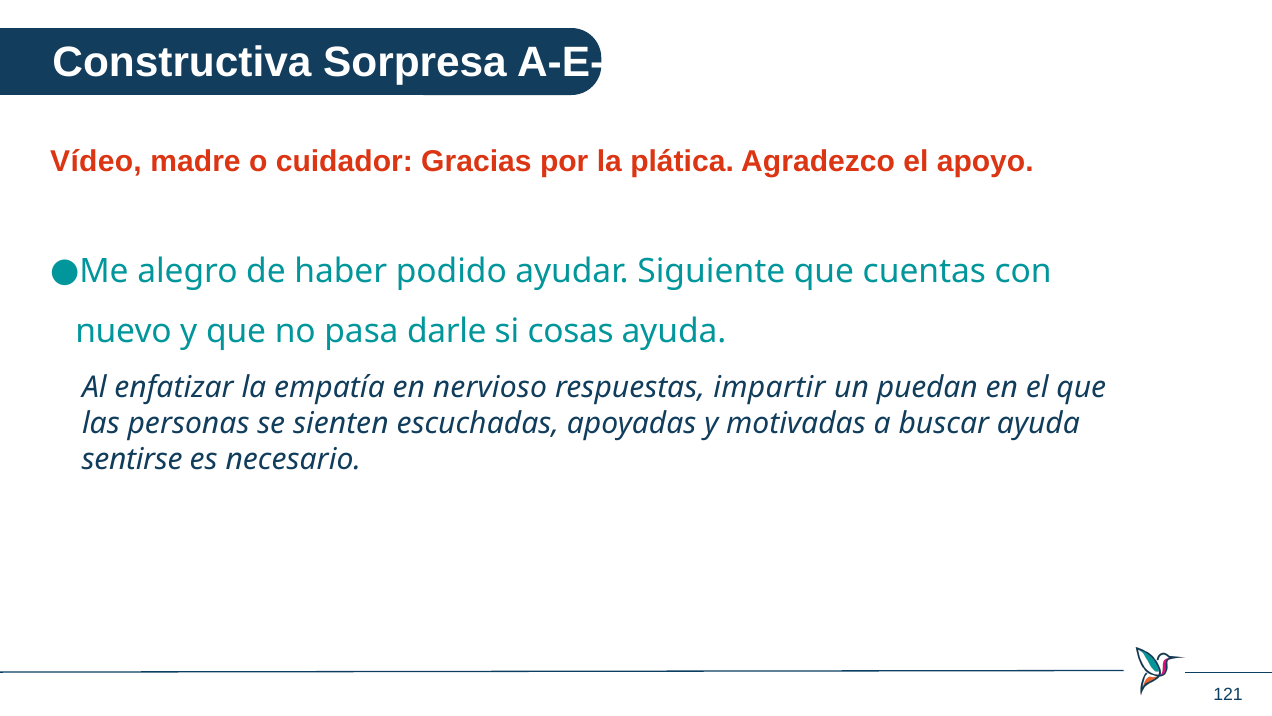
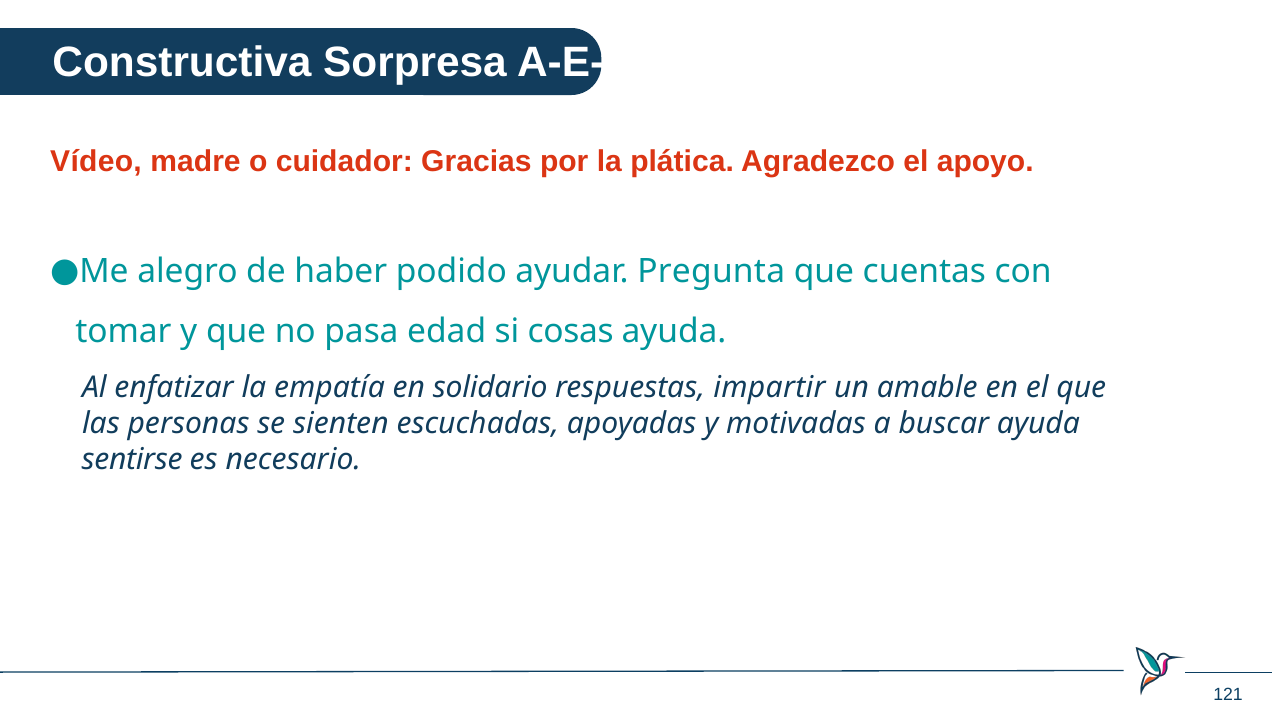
Siguiente: Siguiente -> Pregunta
nuevo: nuevo -> tomar
darle: darle -> edad
nervioso: nervioso -> solidario
puedan: puedan -> amable
